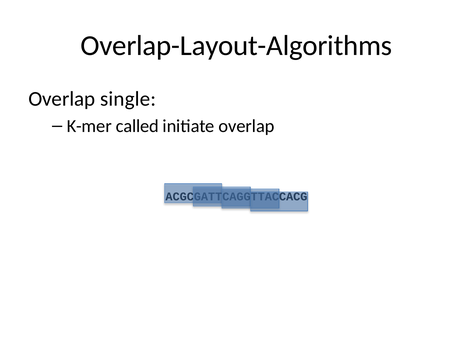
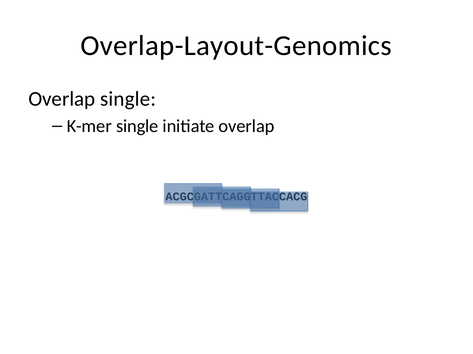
Overlap-Layout-Algorithms: Overlap-Layout-Algorithms -> Overlap-Layout-Genomics
K-mer called: called -> single
